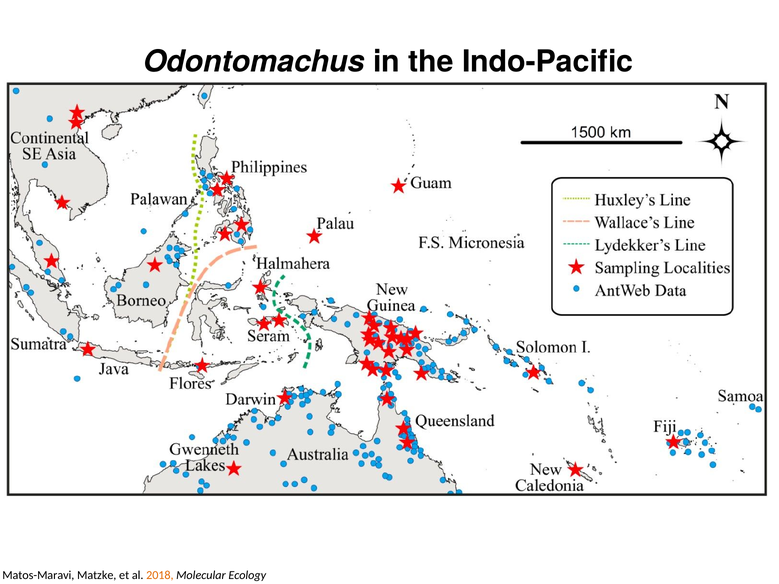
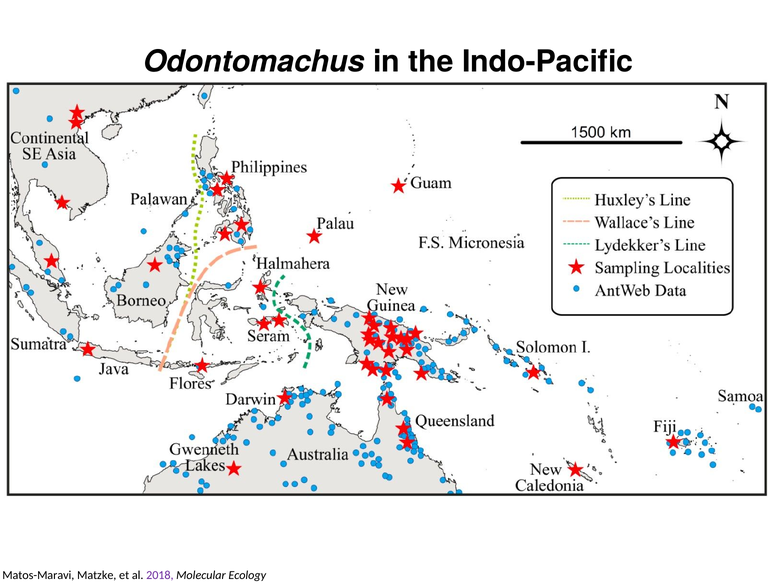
2018 colour: orange -> purple
